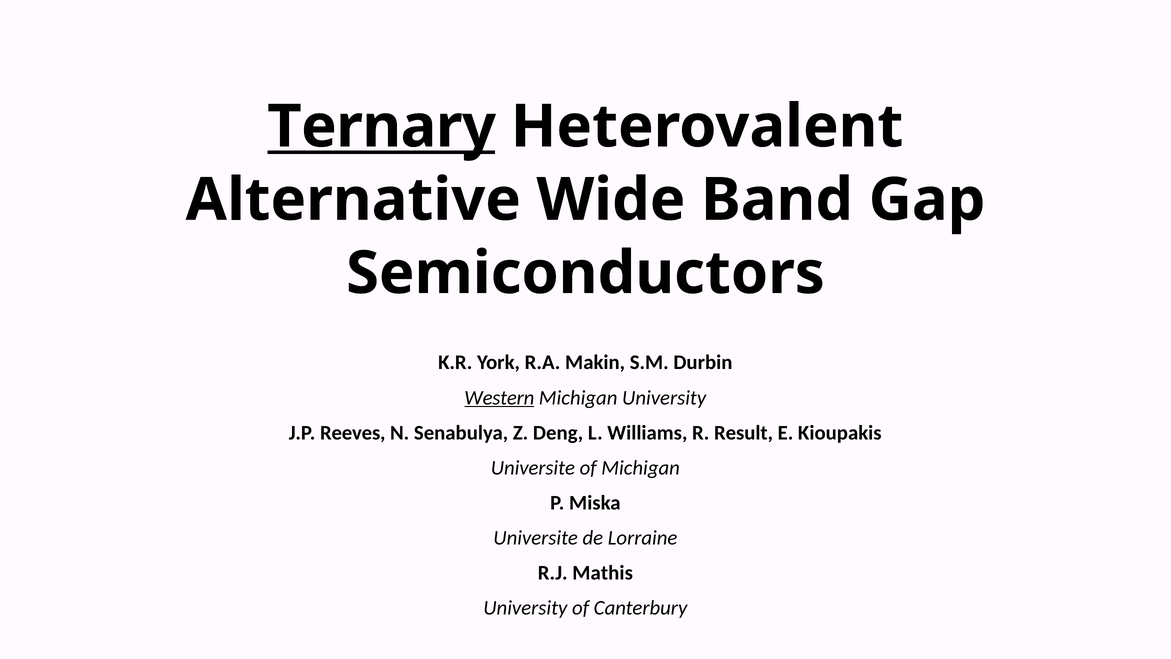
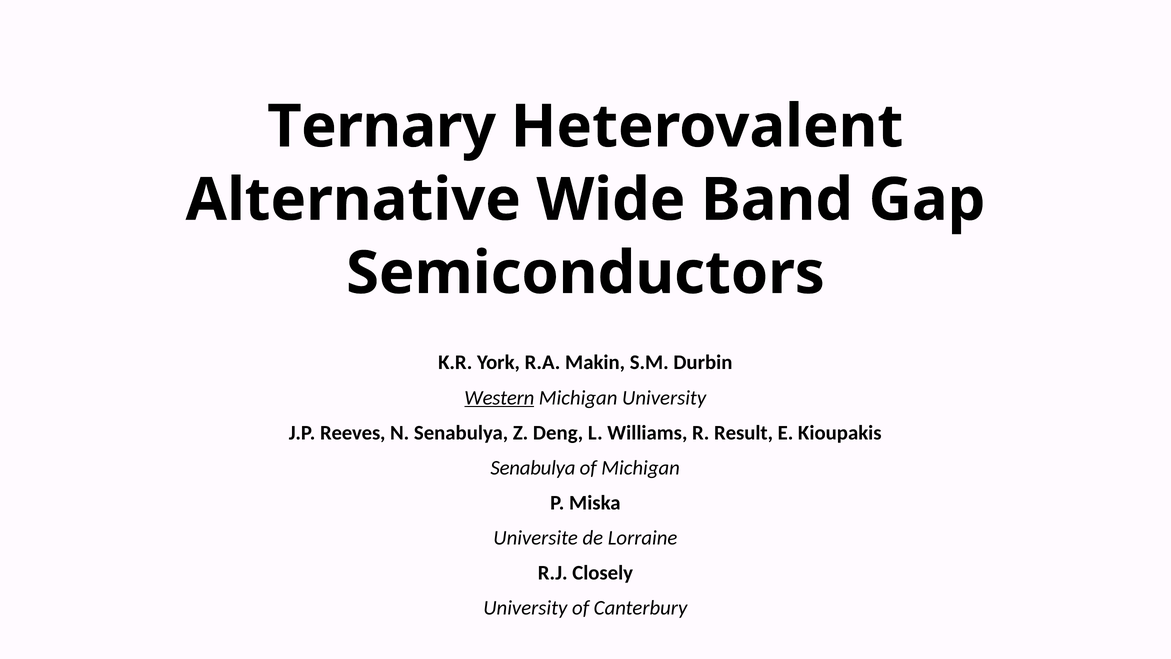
Ternary underline: present -> none
Universite at (533, 468): Universite -> Senabulya
Mathis: Mathis -> Closely
